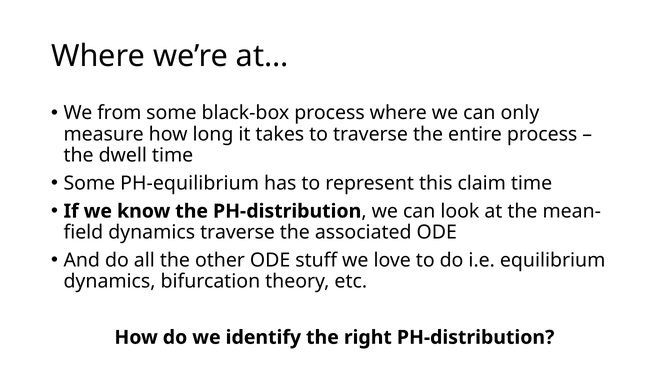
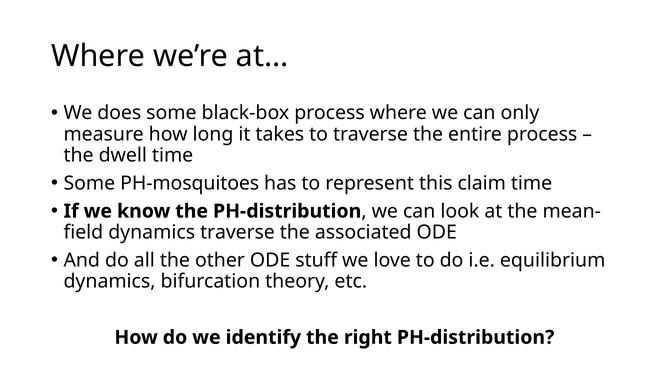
from: from -> does
PH-equilibrium: PH-equilibrium -> PH-mosquitoes
